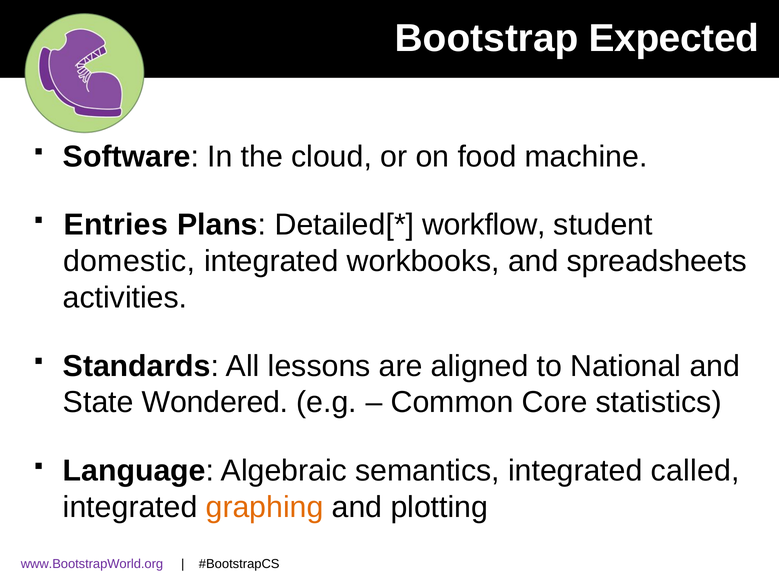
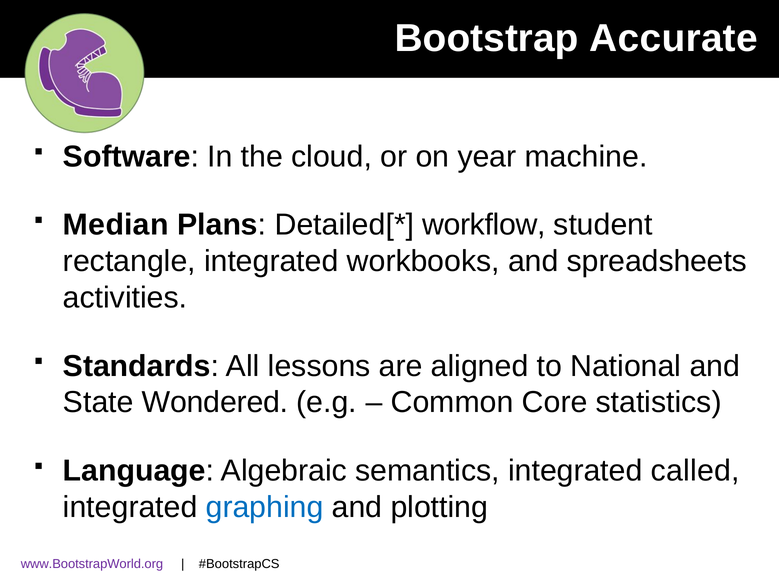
Expected: Expected -> Accurate
food: food -> year
Entries: Entries -> Median
domestic: domestic -> rectangle
graphing colour: orange -> blue
